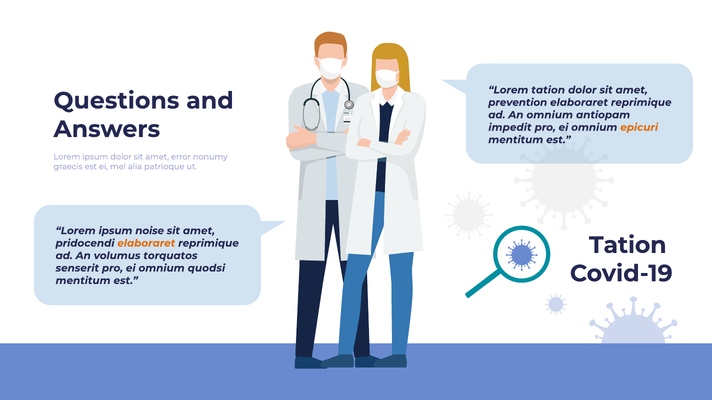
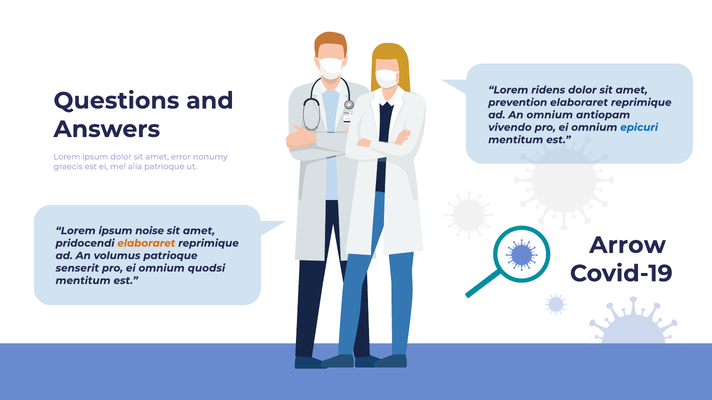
Lorem tation: tation -> ridens
impedit: impedit -> vivendo
epicuri colour: orange -> blue
Tation at (628, 245): Tation -> Arrow
volumus torquatos: torquatos -> patrioque
